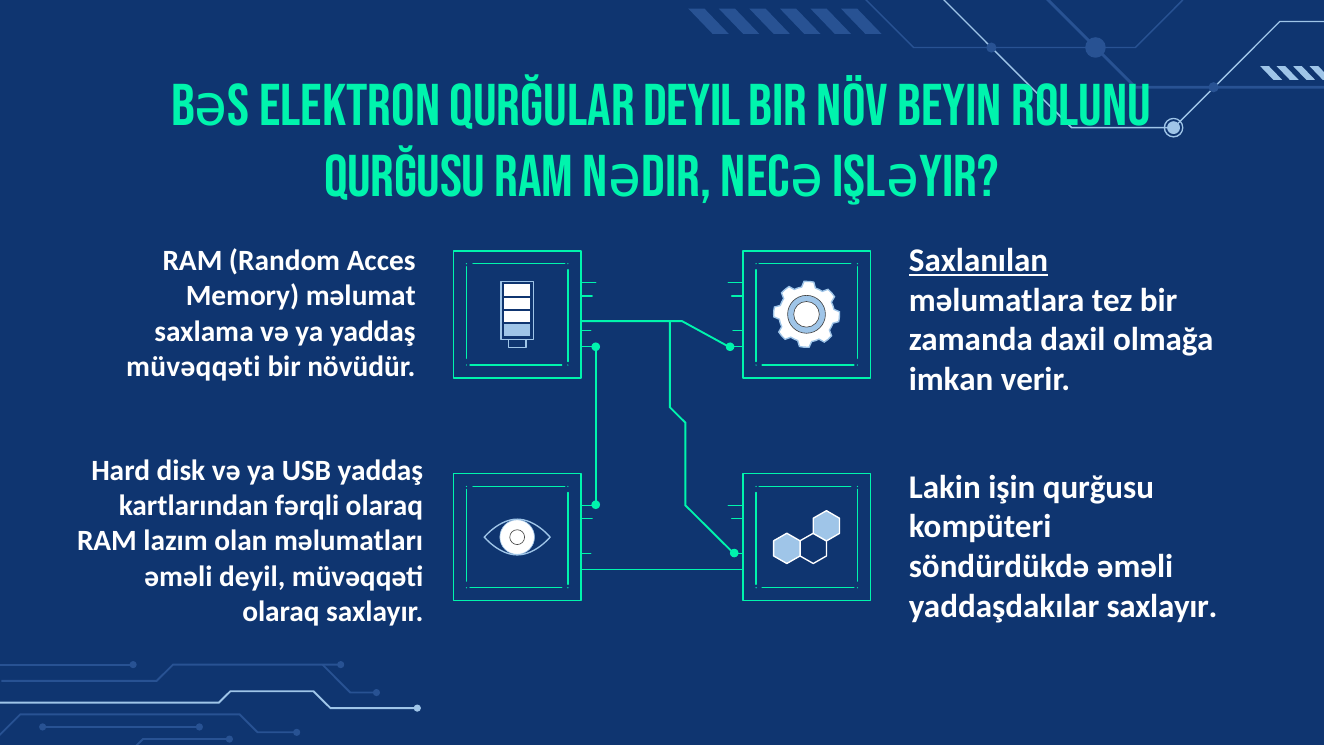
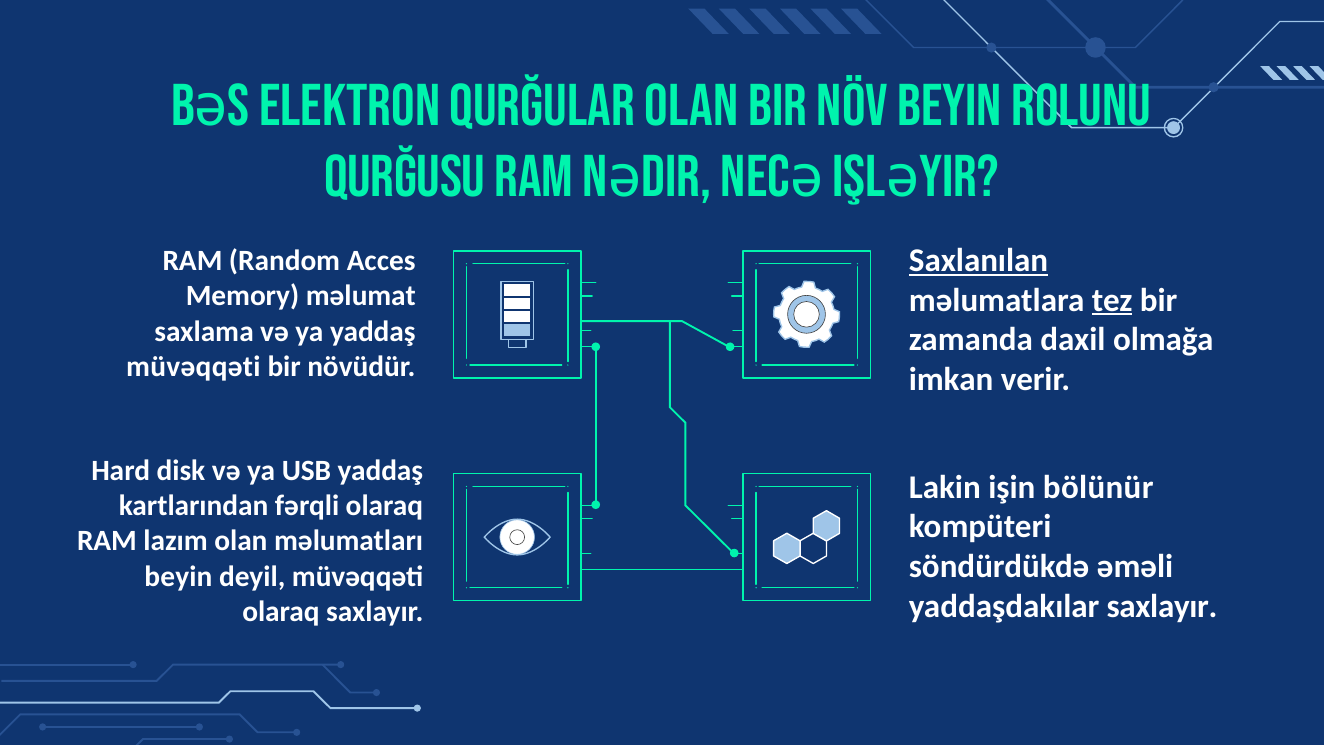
qurğular deyil: deyil -> olan
tez underline: none -> present
işin qurğusu: qurğusu -> bölünür
əməli at (178, 576): əməli -> beyin
